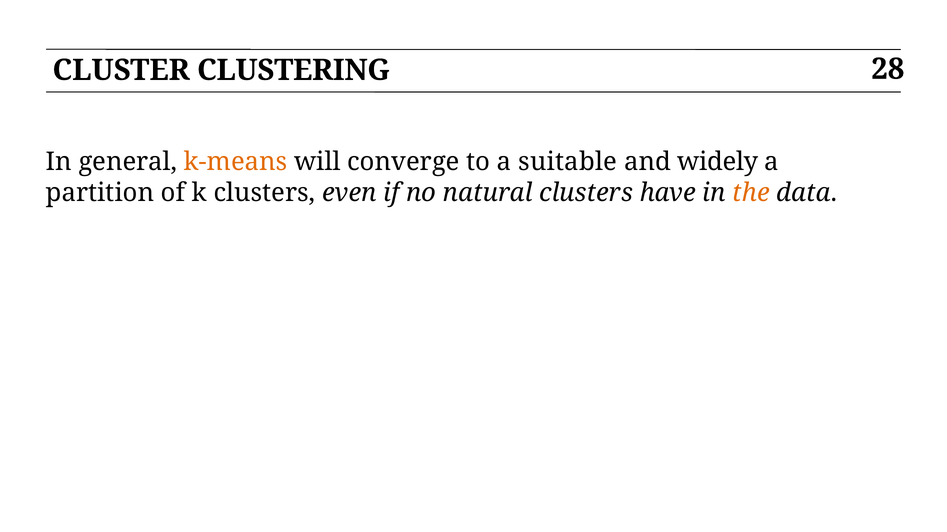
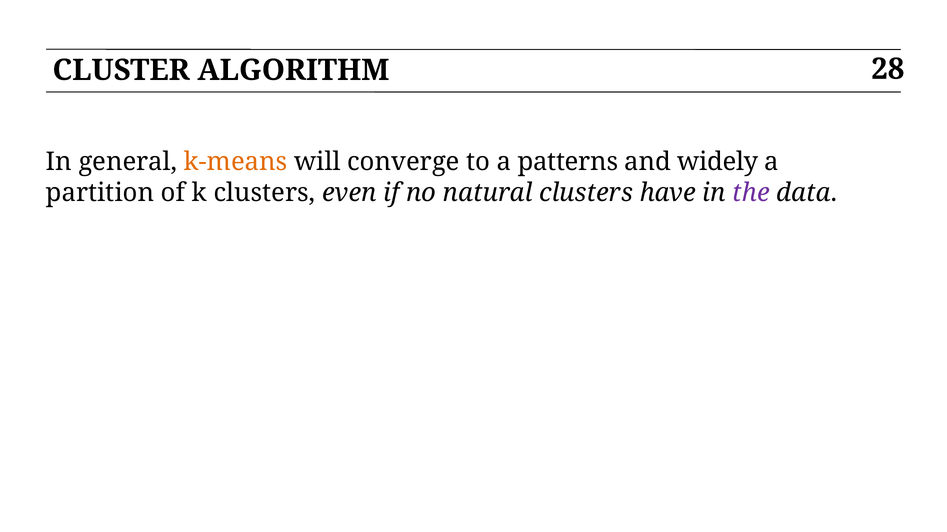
CLUSTERING: CLUSTERING -> ALGORITHM
suitable: suitable -> patterns
the colour: orange -> purple
